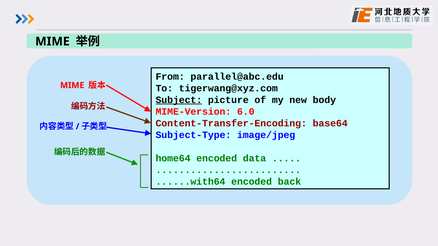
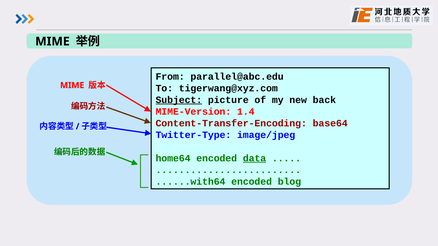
body: body -> back
6.0: 6.0 -> 1.4
Subject-Type: Subject-Type -> Twitter-Type
data underline: none -> present
back: back -> blog
